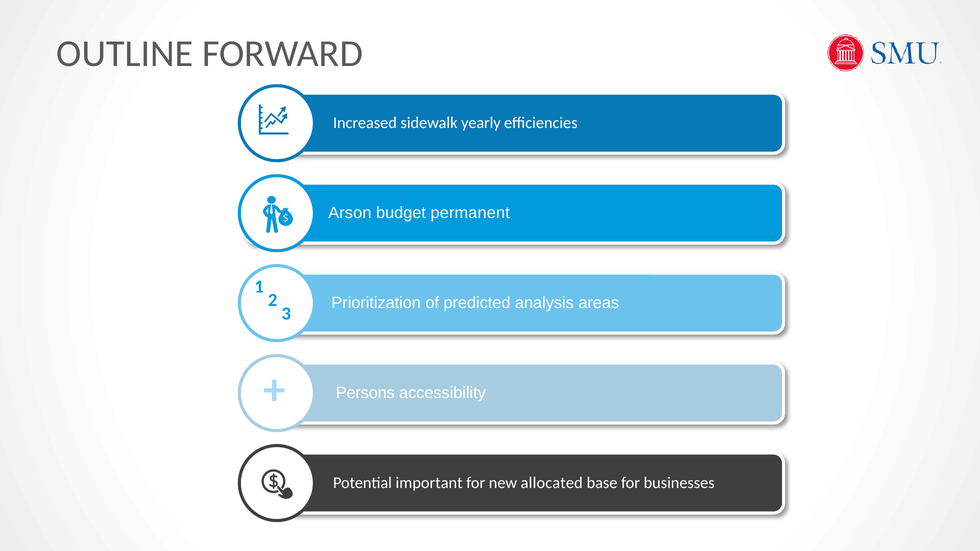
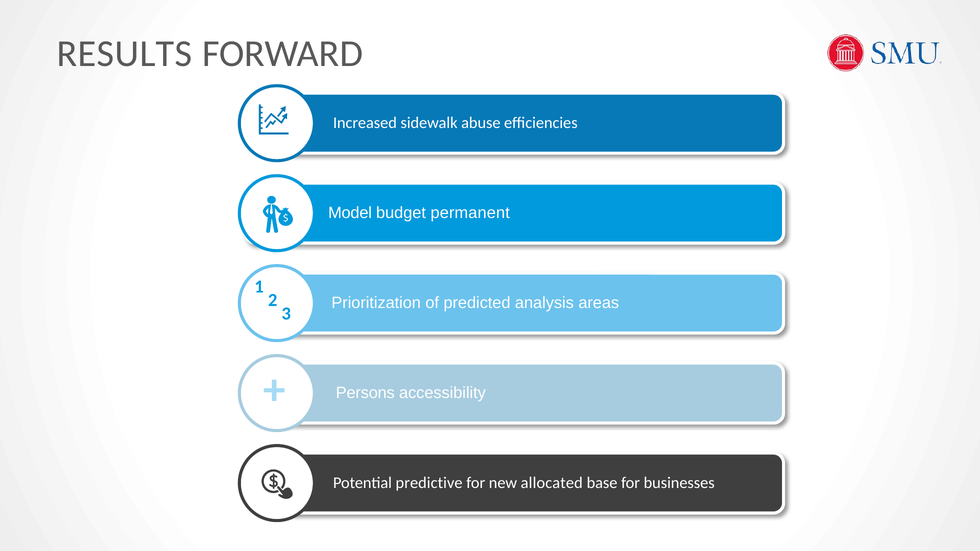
OUTLINE: OUTLINE -> RESULTS
yearly: yearly -> abuse
Arson: Arson -> Model
important: important -> predictive
